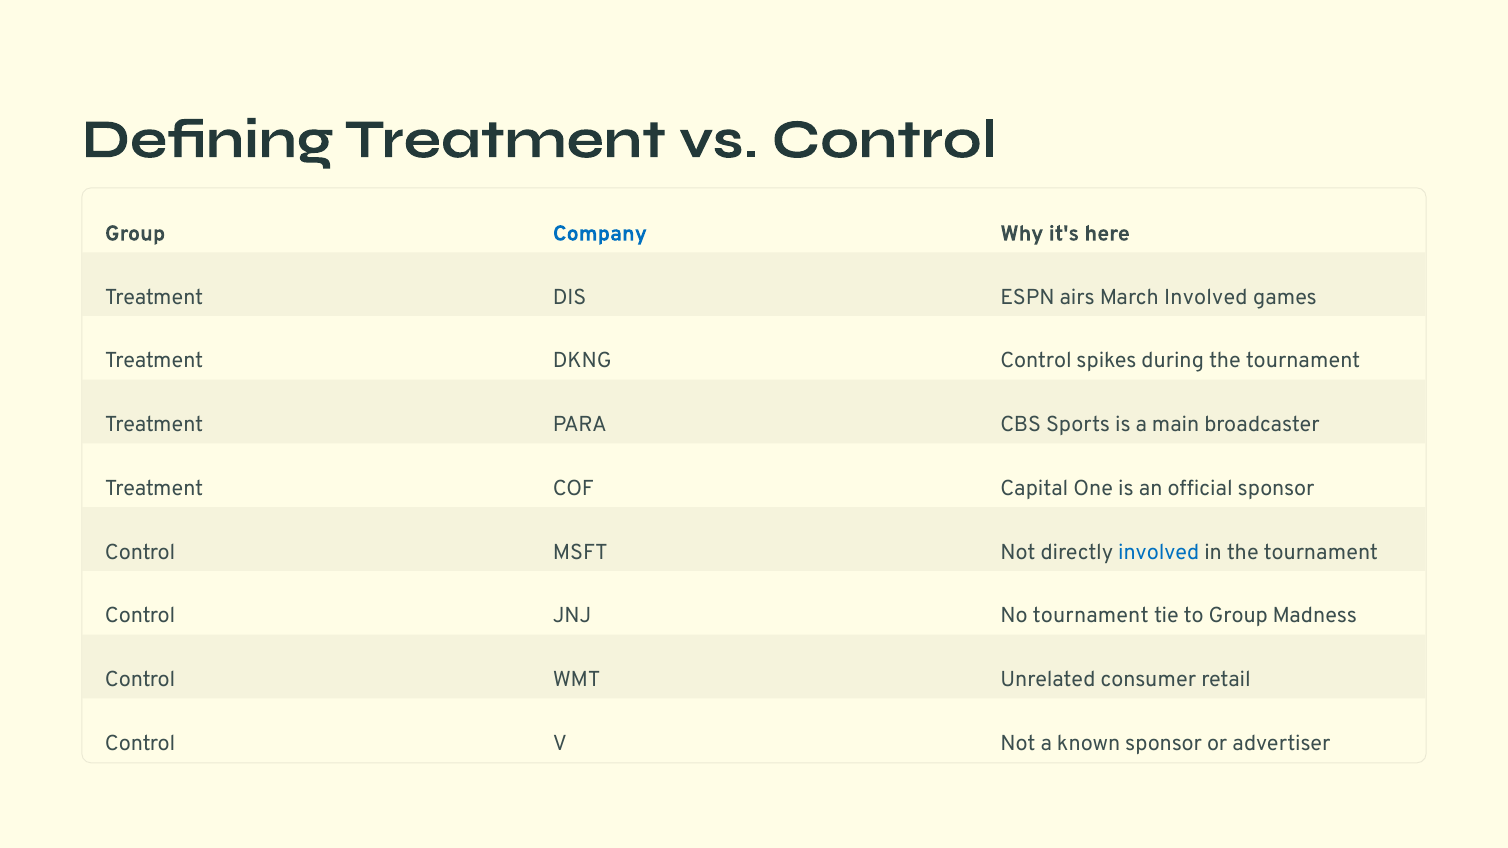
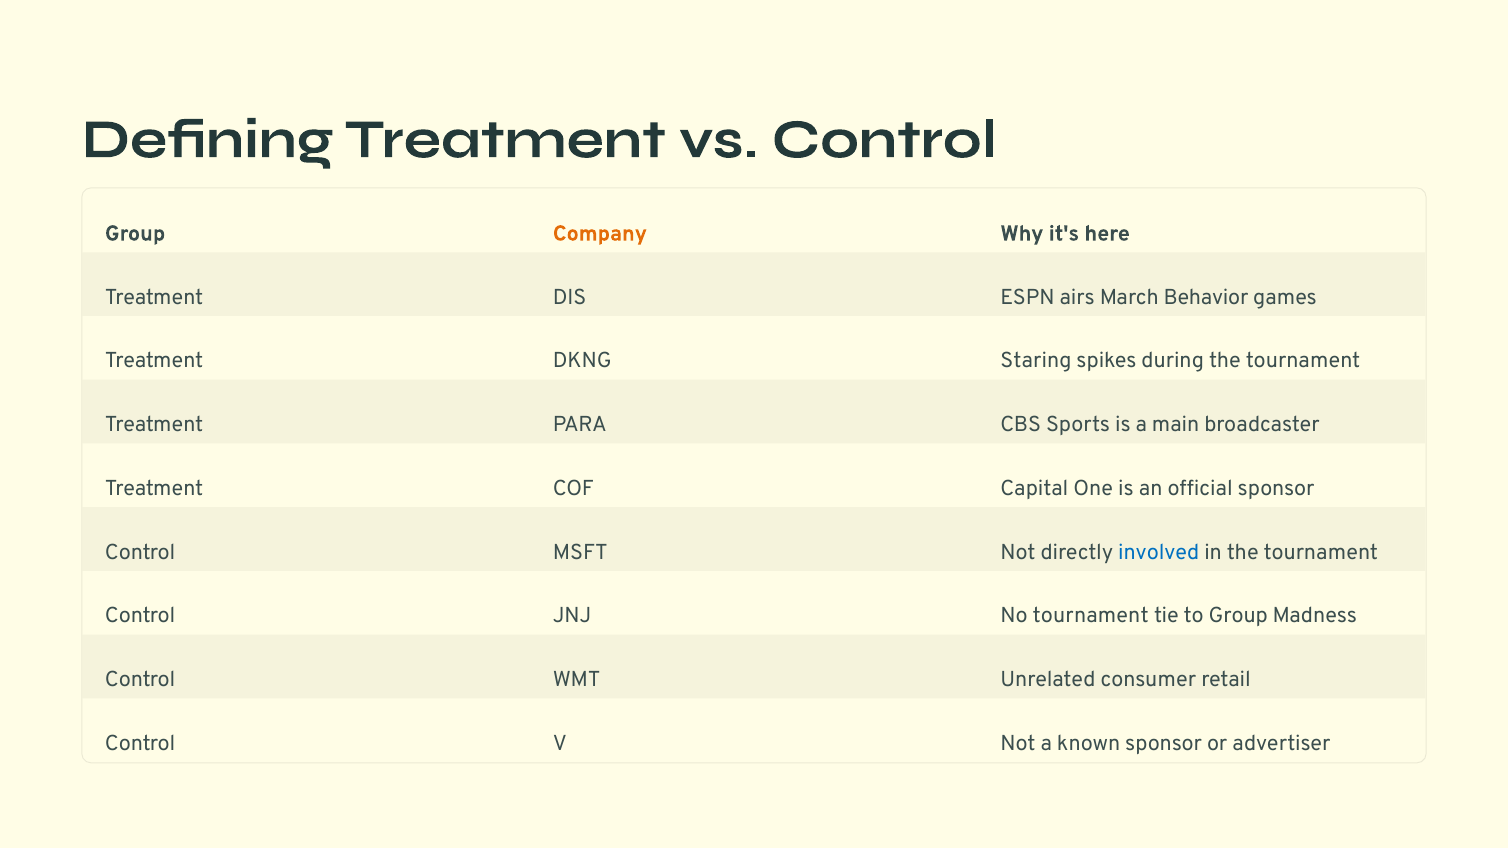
Company colour: blue -> orange
March Involved: Involved -> Behavior
DKNG Control: Control -> Staring
